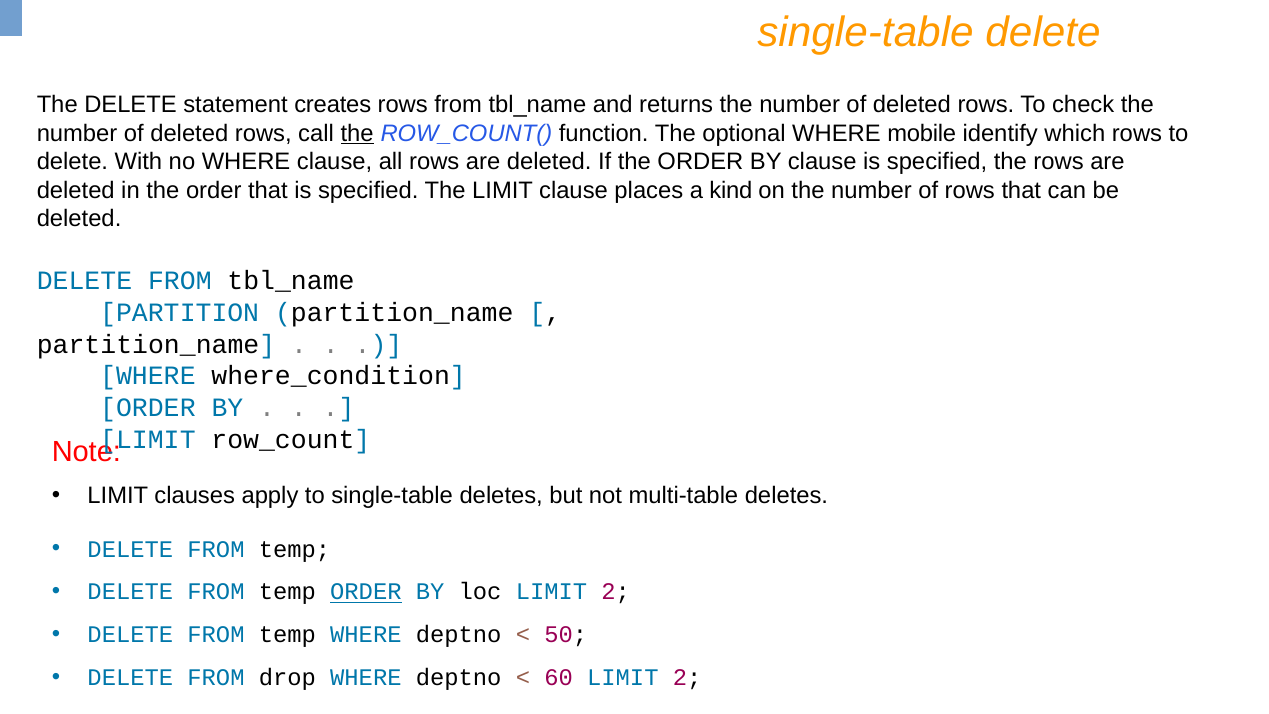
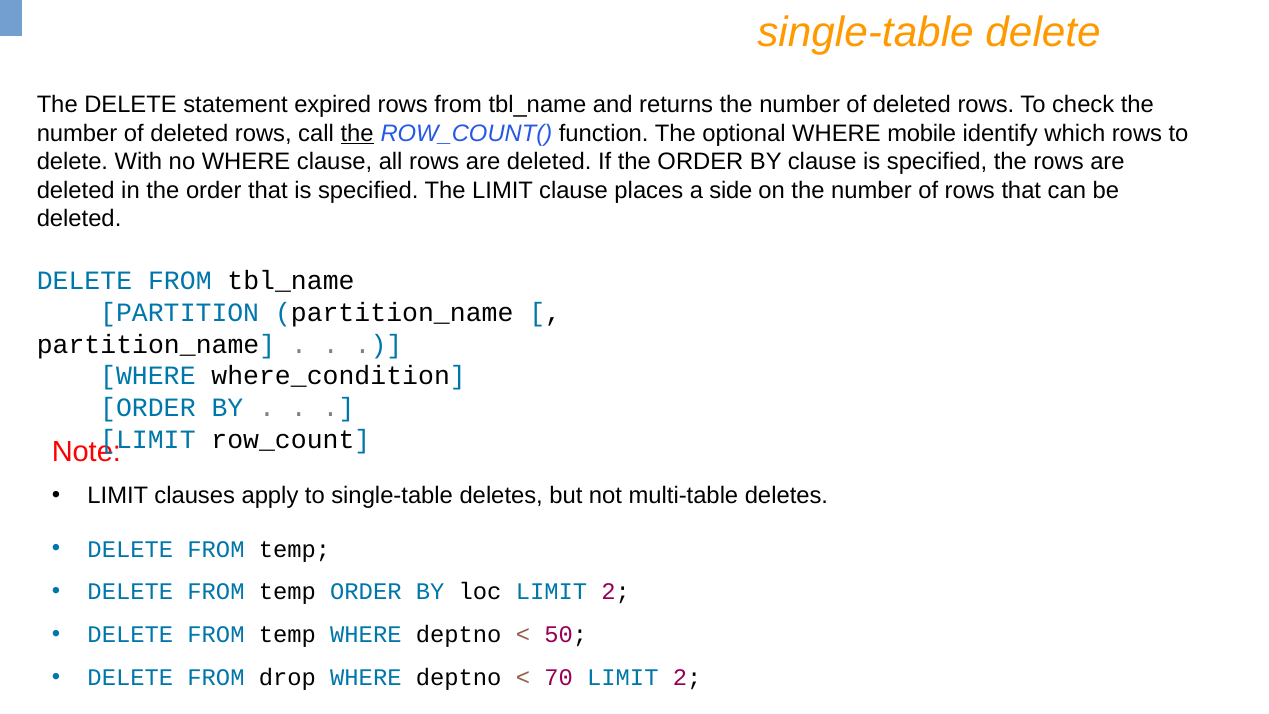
creates: creates -> expired
kind: kind -> side
ORDER at (366, 592) underline: present -> none
60: 60 -> 70
